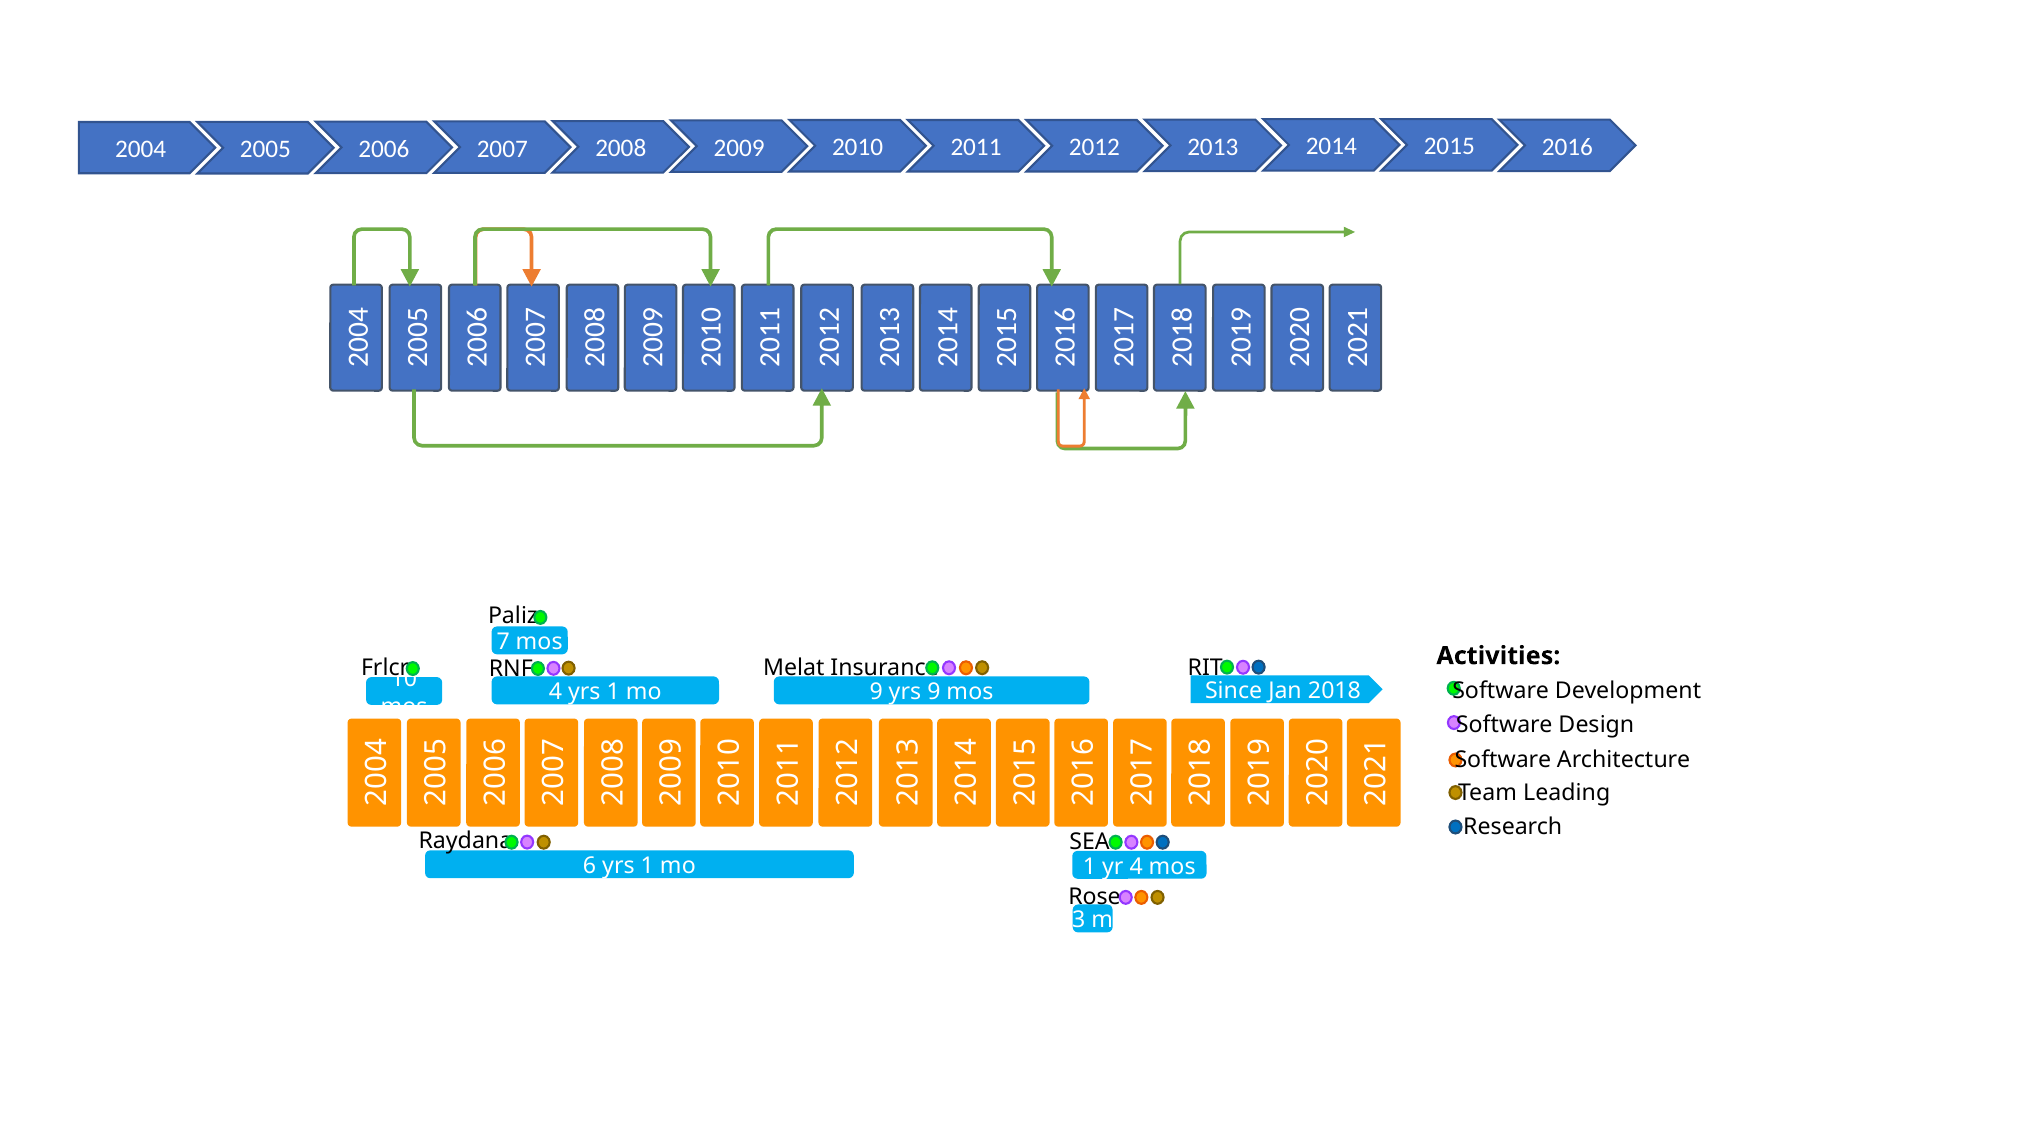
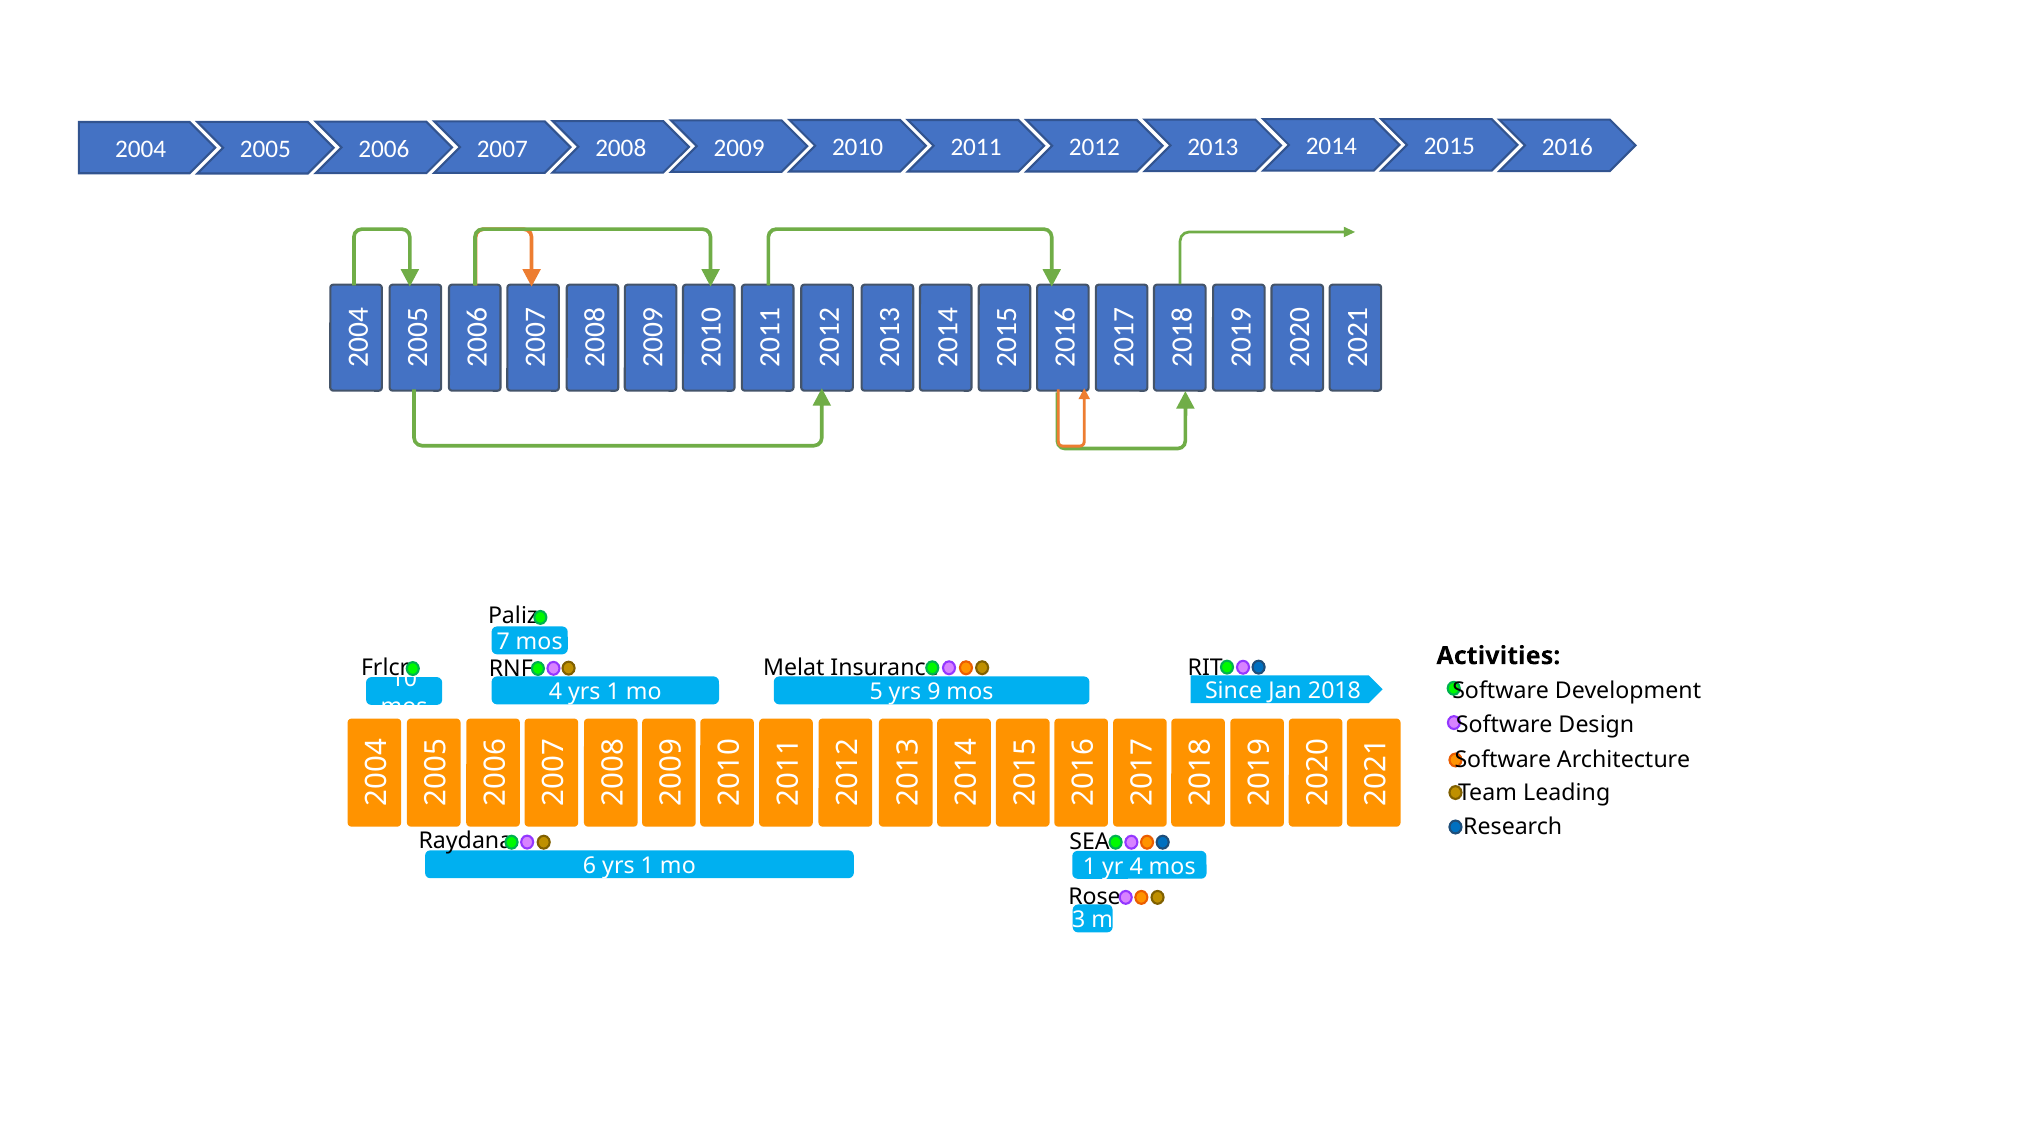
mo 9: 9 -> 5
